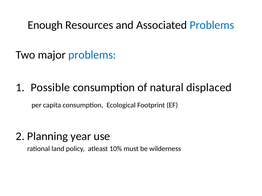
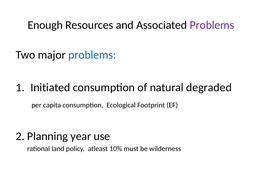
Problems at (212, 25) colour: blue -> purple
Possible: Possible -> Initiated
displaced: displaced -> degraded
